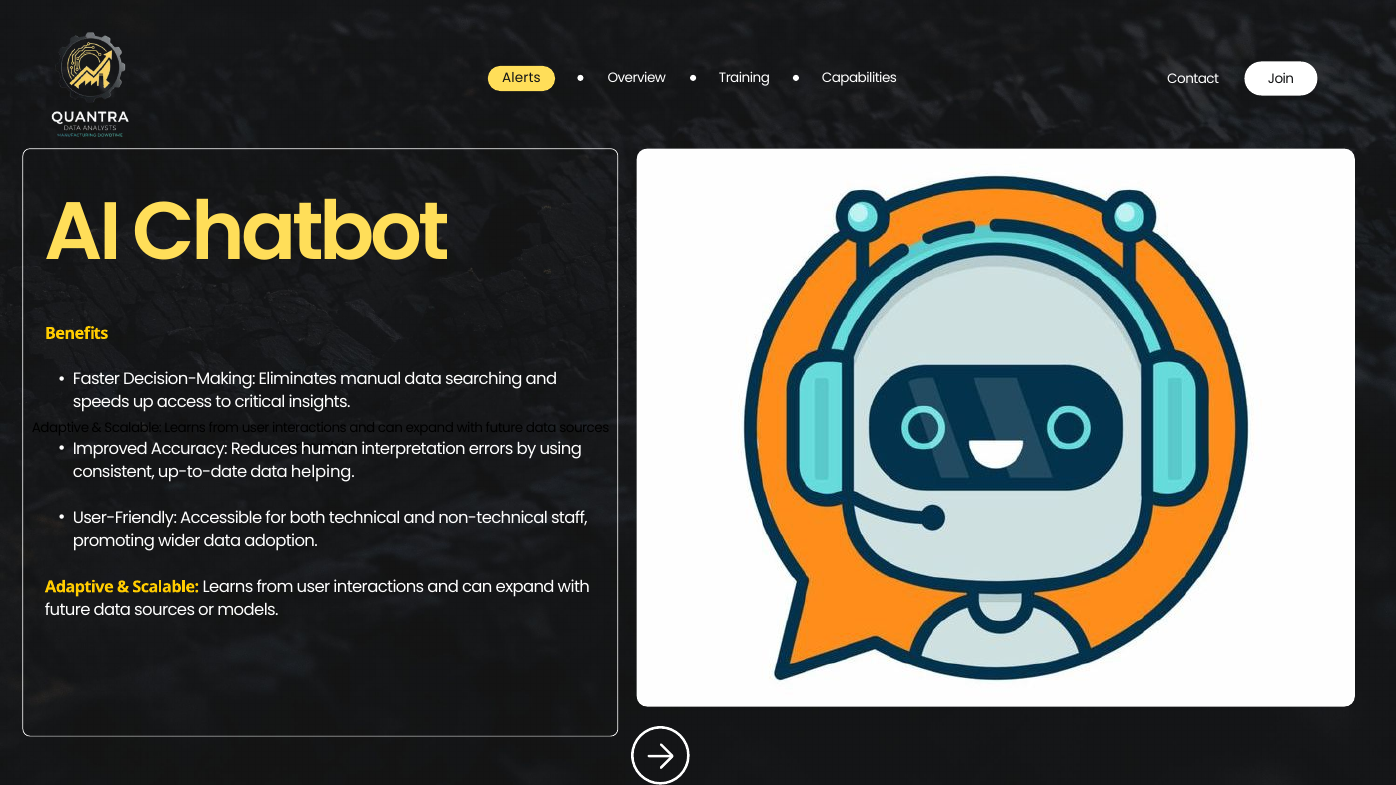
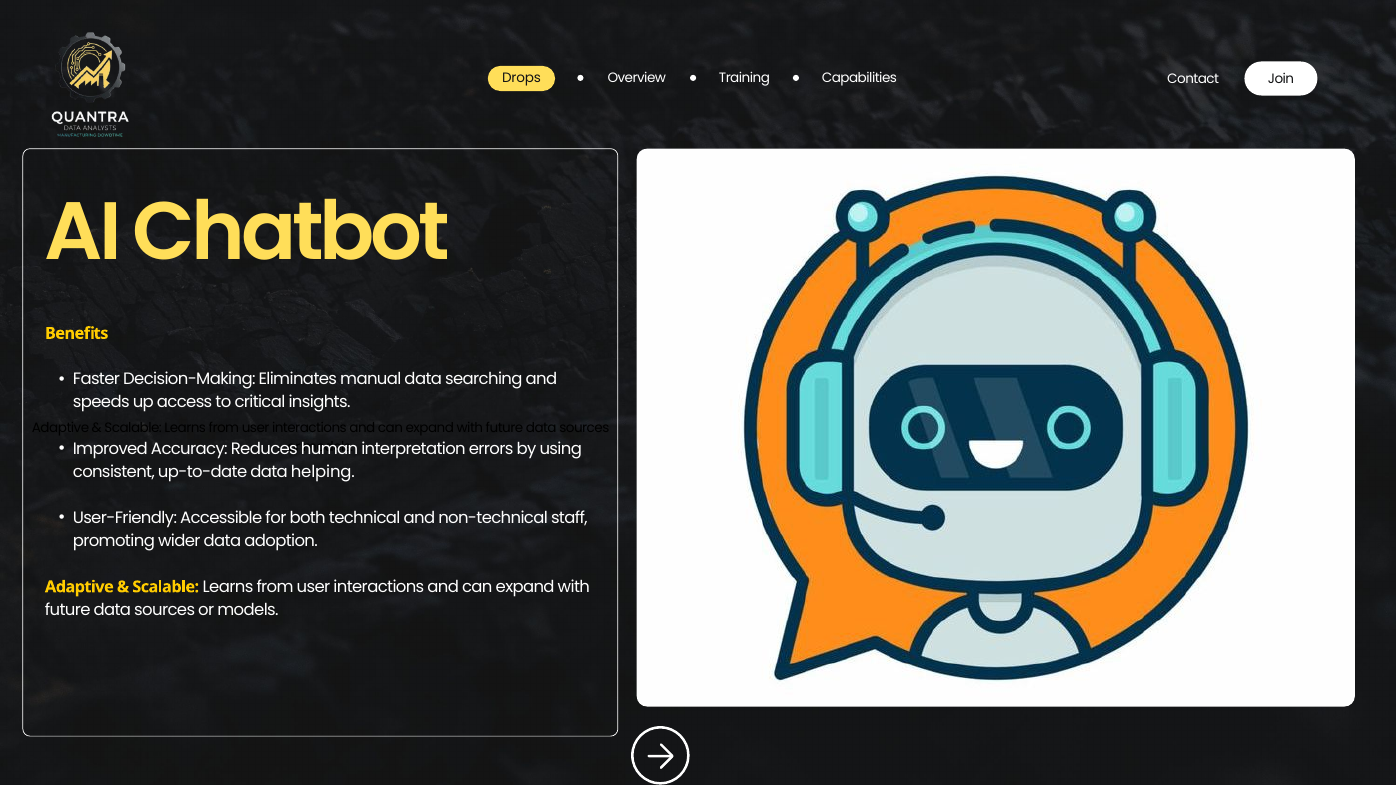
Alerts: Alerts -> Drops
